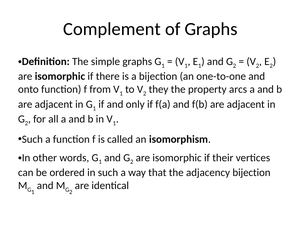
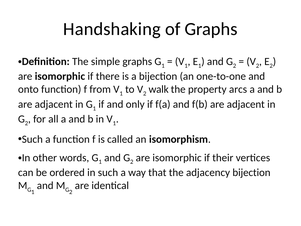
Complement: Complement -> Handshaking
they: they -> walk
